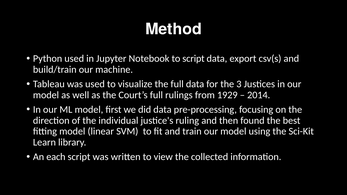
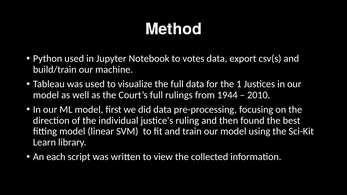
to script: script -> votes
3: 3 -> 1
1929: 1929 -> 1944
2014: 2014 -> 2010
